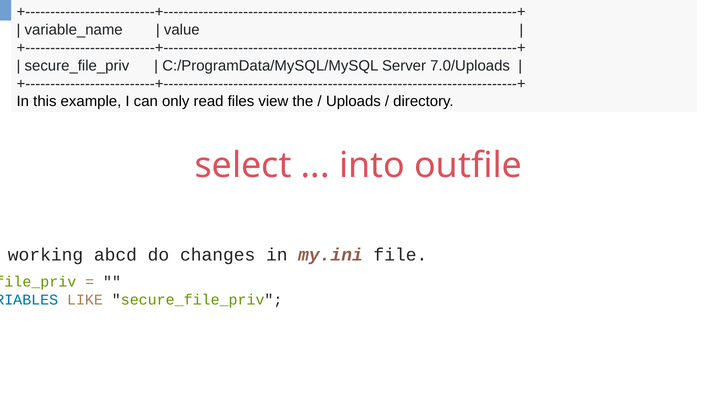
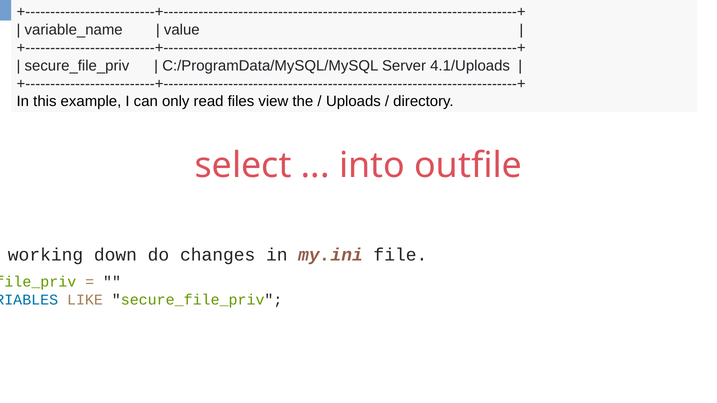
7.0/Uploads: 7.0/Uploads -> 4.1/Uploads
abcd: abcd -> down
